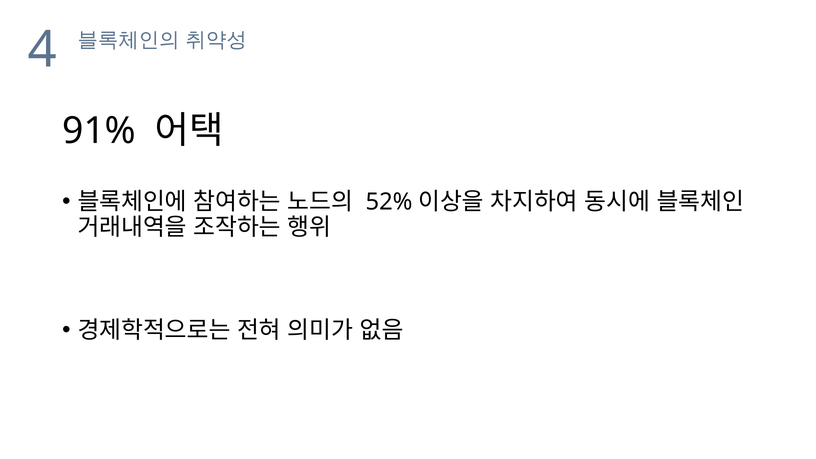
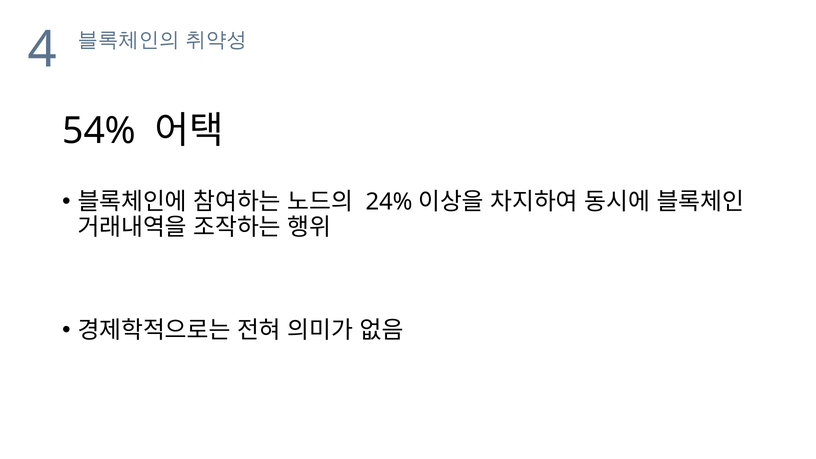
91%: 91% -> 54%
52%: 52% -> 24%
